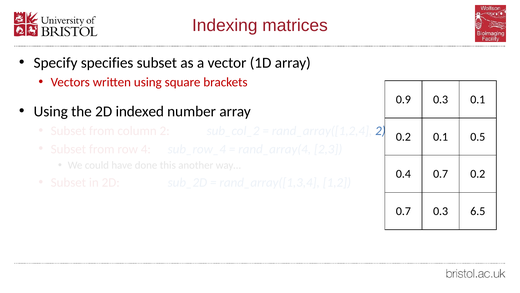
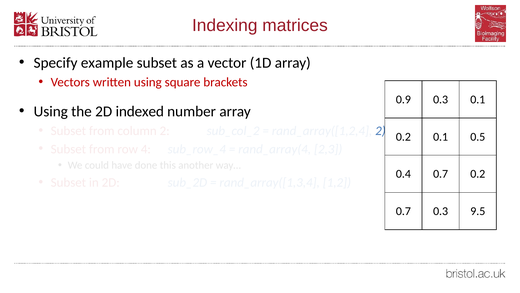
specifies: specifies -> example
6.5: 6.5 -> 9.5
